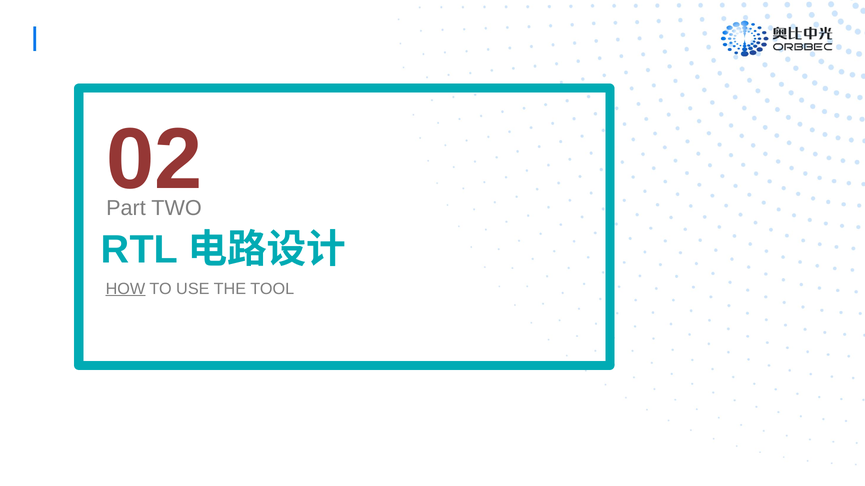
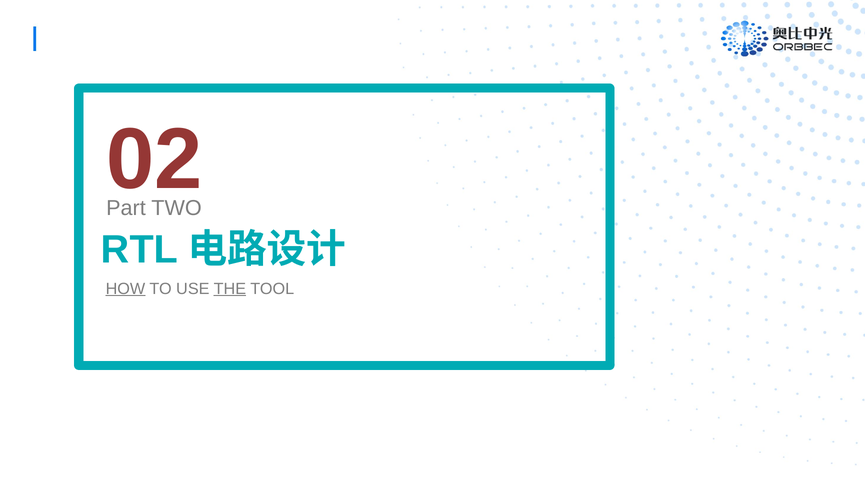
THE underline: none -> present
